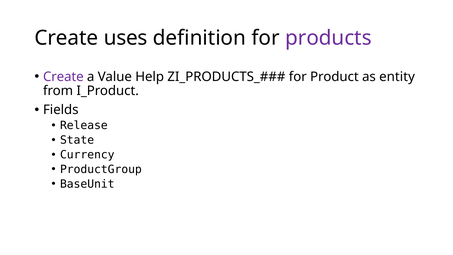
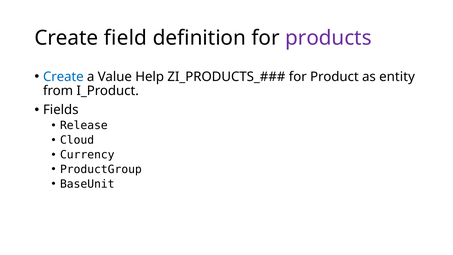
uses: uses -> field
Create at (63, 77) colour: purple -> blue
State: State -> Cloud
